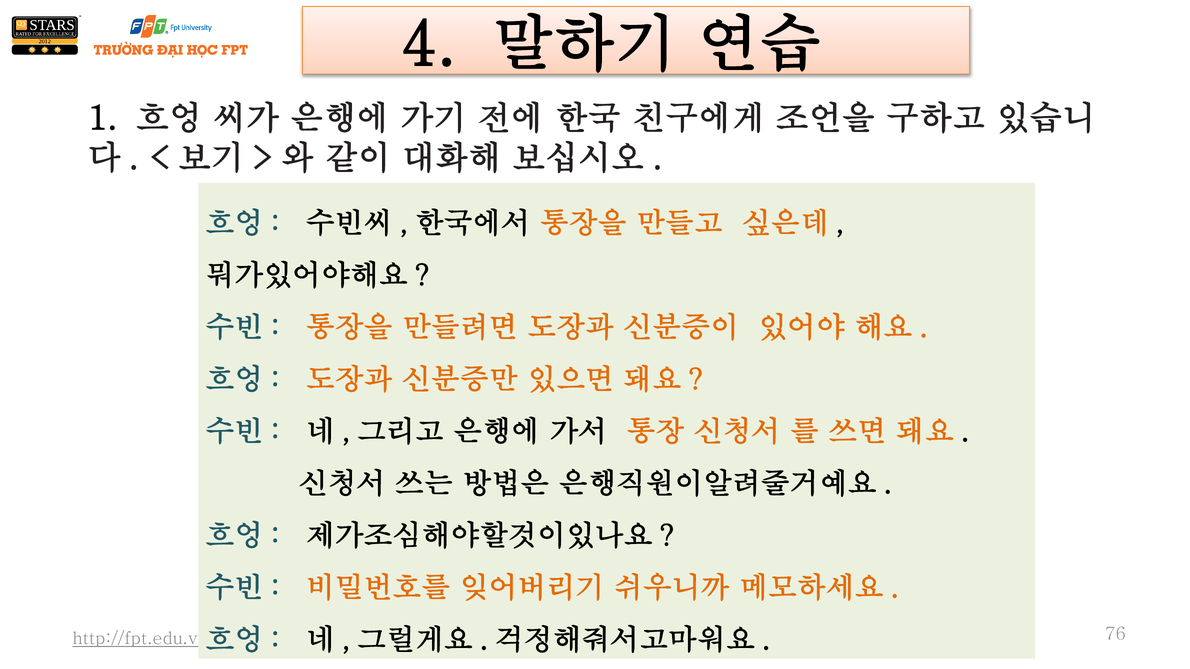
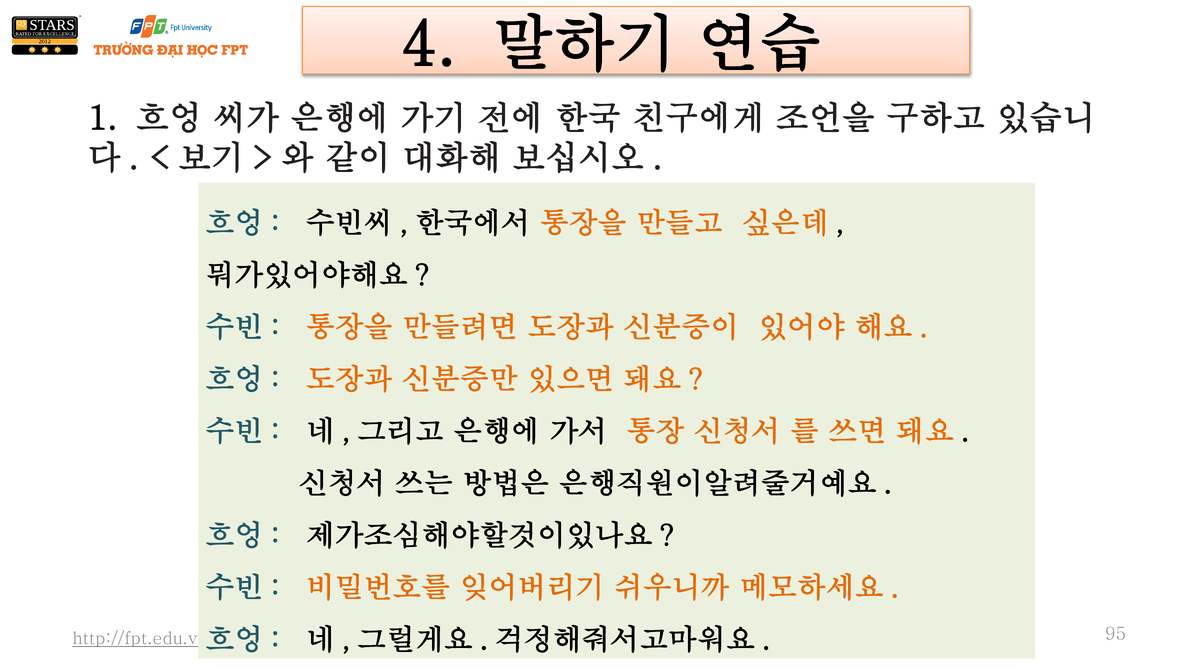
76: 76 -> 95
